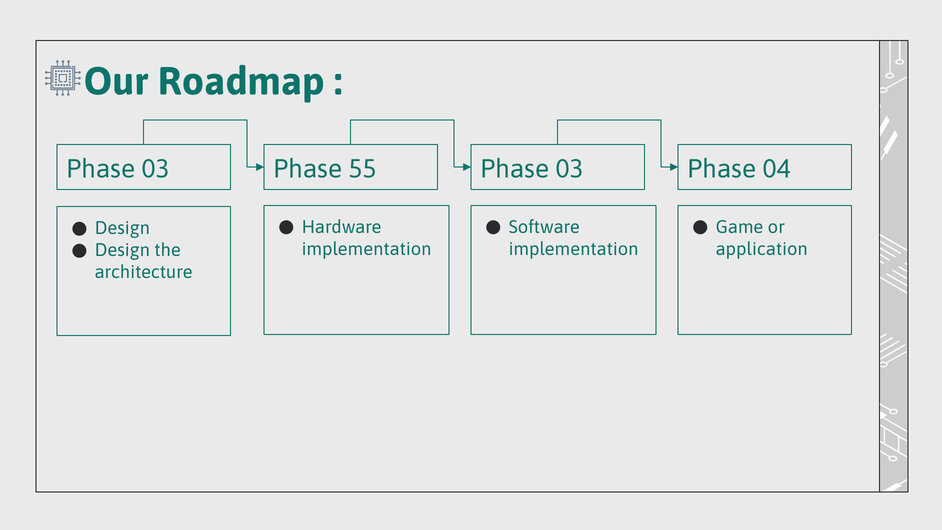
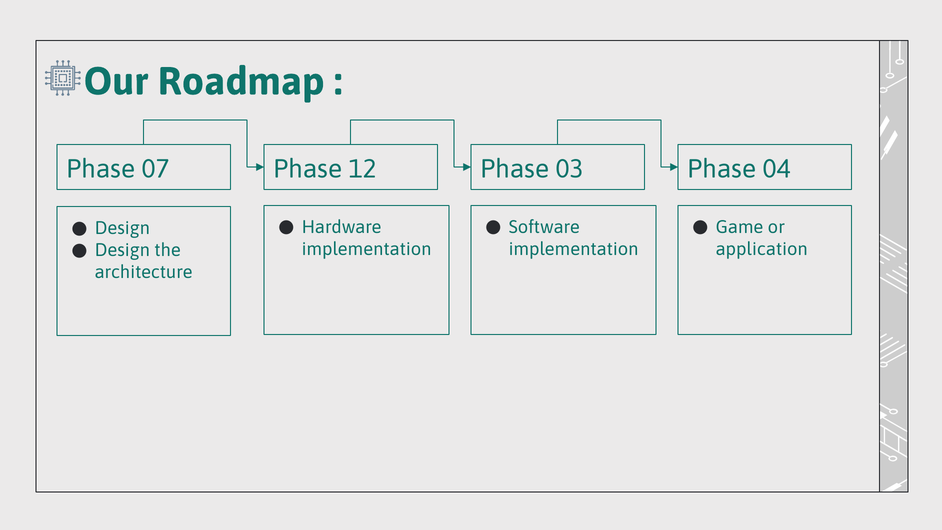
03 at (156, 169): 03 -> 07
55: 55 -> 12
